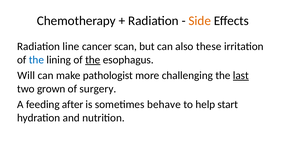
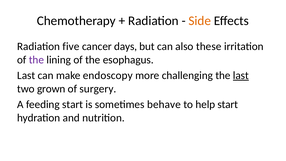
line: line -> five
scan: scan -> days
the at (36, 60) colour: blue -> purple
the at (93, 60) underline: present -> none
Will at (26, 75): Will -> Last
pathologist: pathologist -> endoscopy
feeding after: after -> start
